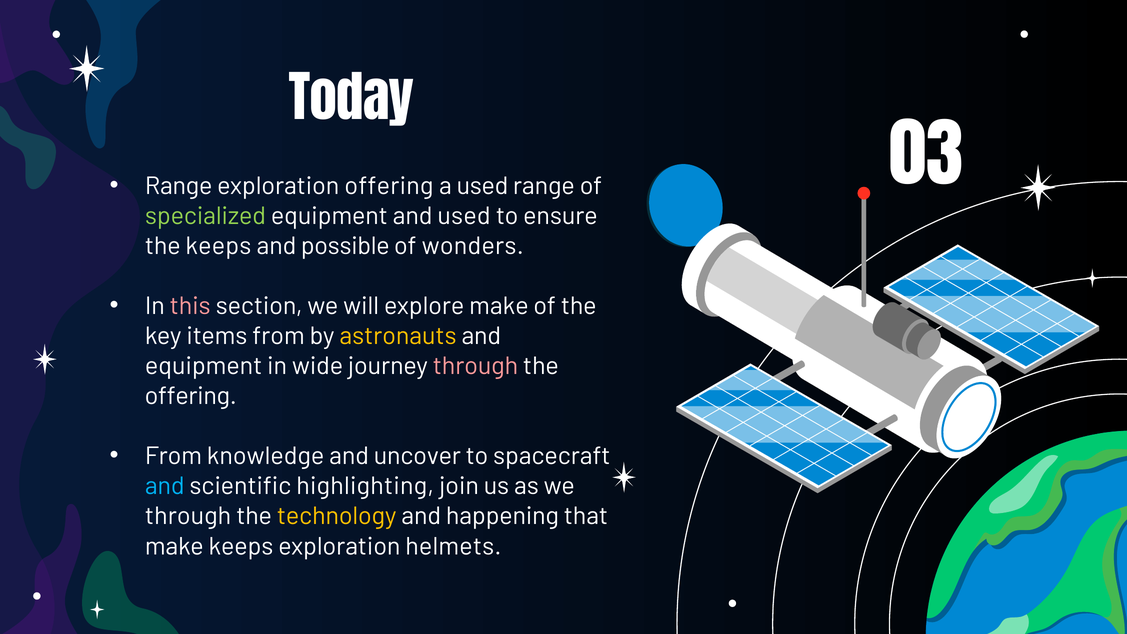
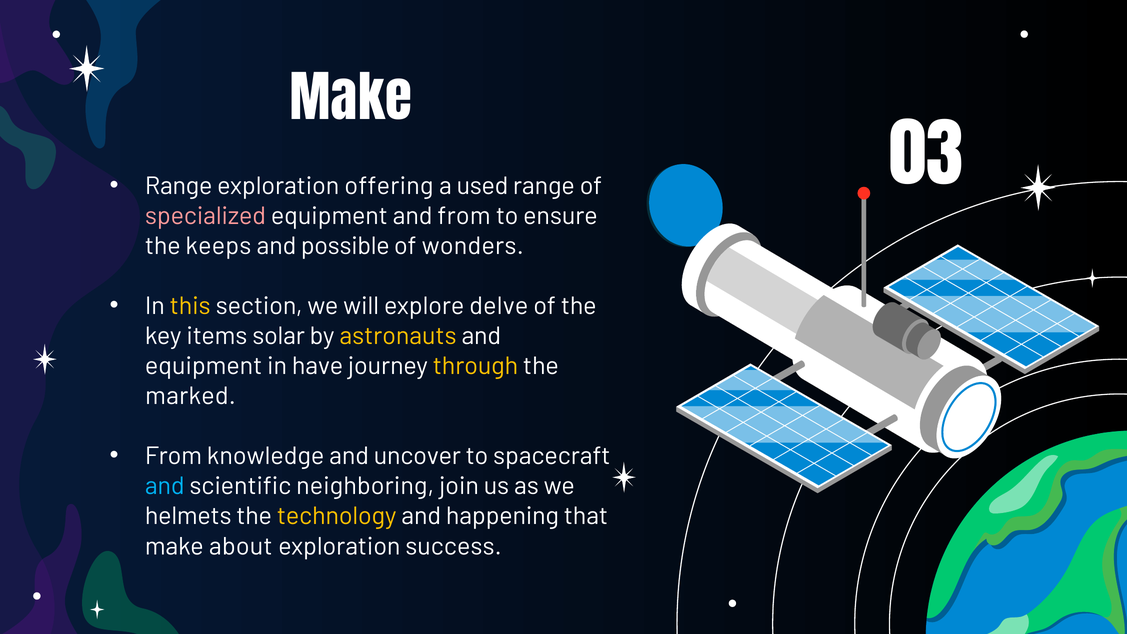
Today at (351, 101): Today -> Make
specialized colour: light green -> pink
and used: used -> from
this colour: pink -> yellow
explore make: make -> delve
items from: from -> solar
wide: wide -> have
through at (475, 366) colour: pink -> yellow
offering at (191, 396): offering -> marked
highlighting: highlighting -> neighboring
through at (188, 516): through -> helmets
make keeps: keeps -> about
helmets: helmets -> success
